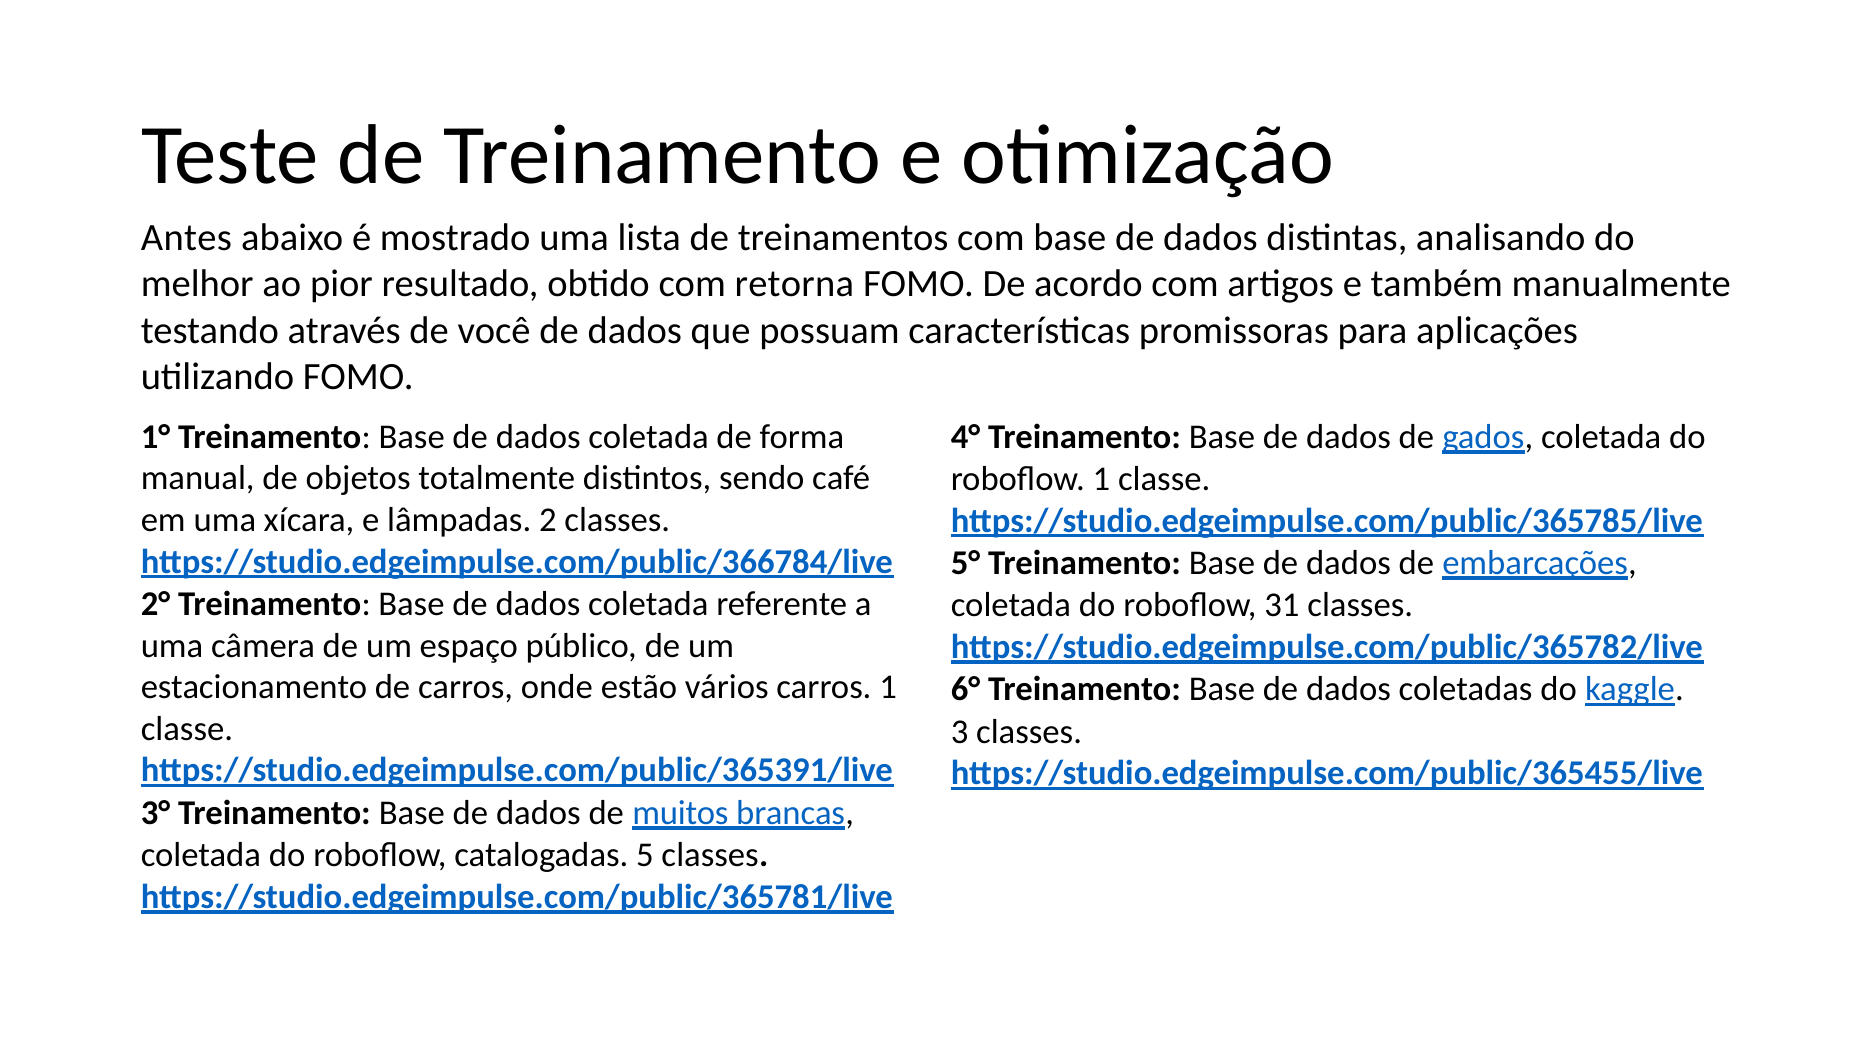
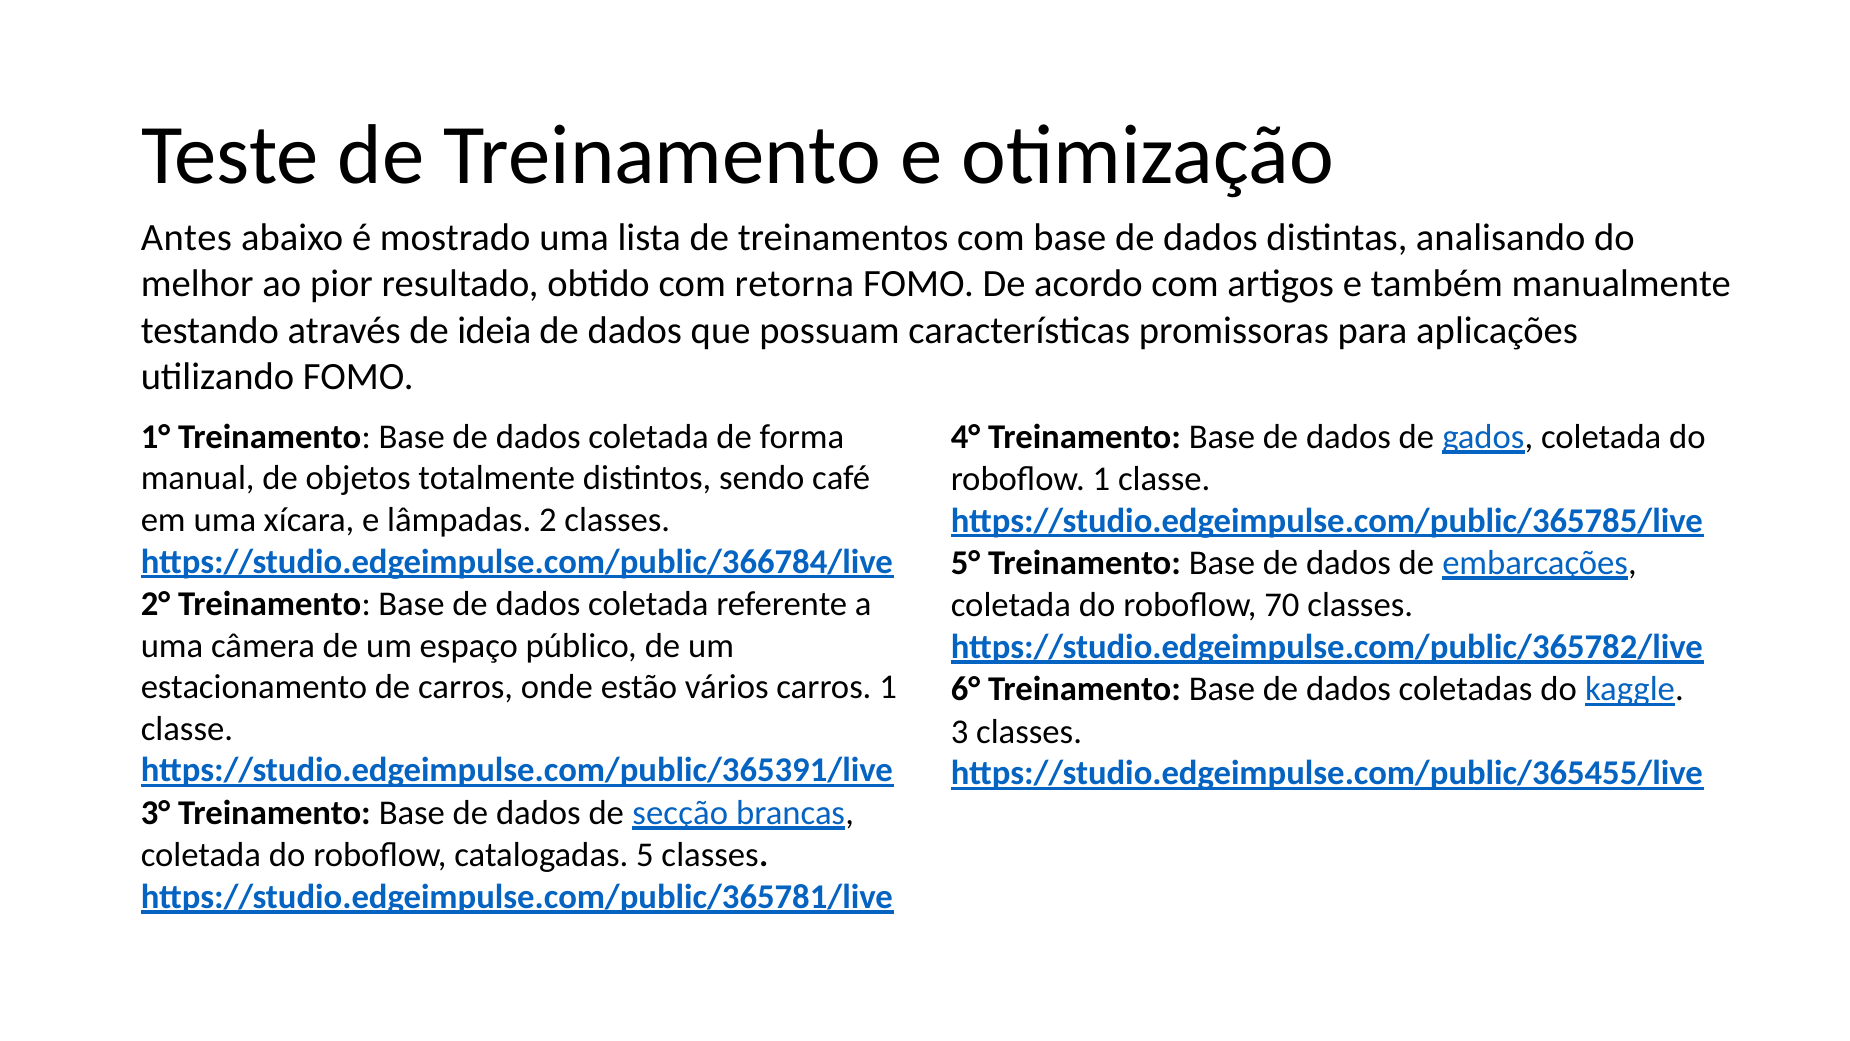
você: você -> ideia
31: 31 -> 70
muitos: muitos -> secção
